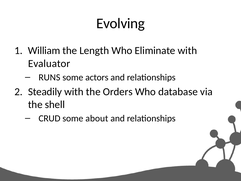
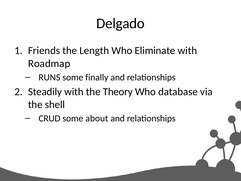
Evolving: Evolving -> Delgado
William: William -> Friends
Evaluator: Evaluator -> Roadmap
actors: actors -> finally
Orders: Orders -> Theory
